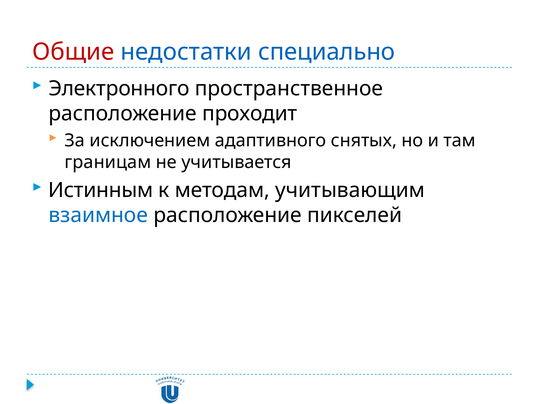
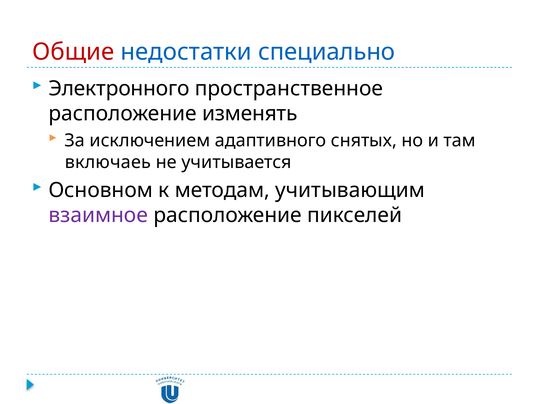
проходит: проходит -> изменять
границам: границам -> включаеь
Истинным: Истинным -> Основном
взаимное colour: blue -> purple
